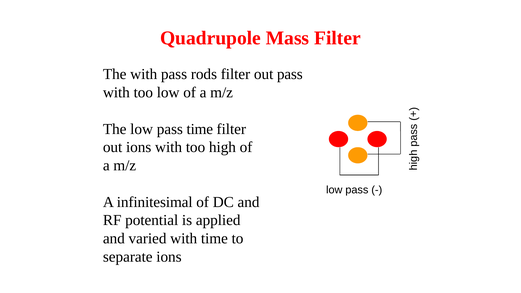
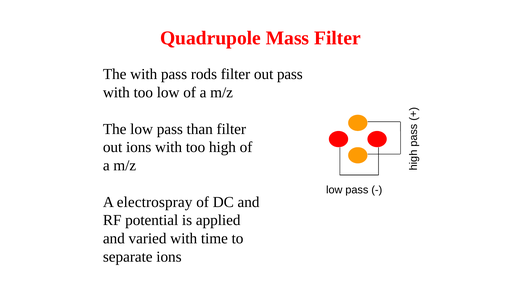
pass time: time -> than
infinitesimal: infinitesimal -> electrospray
